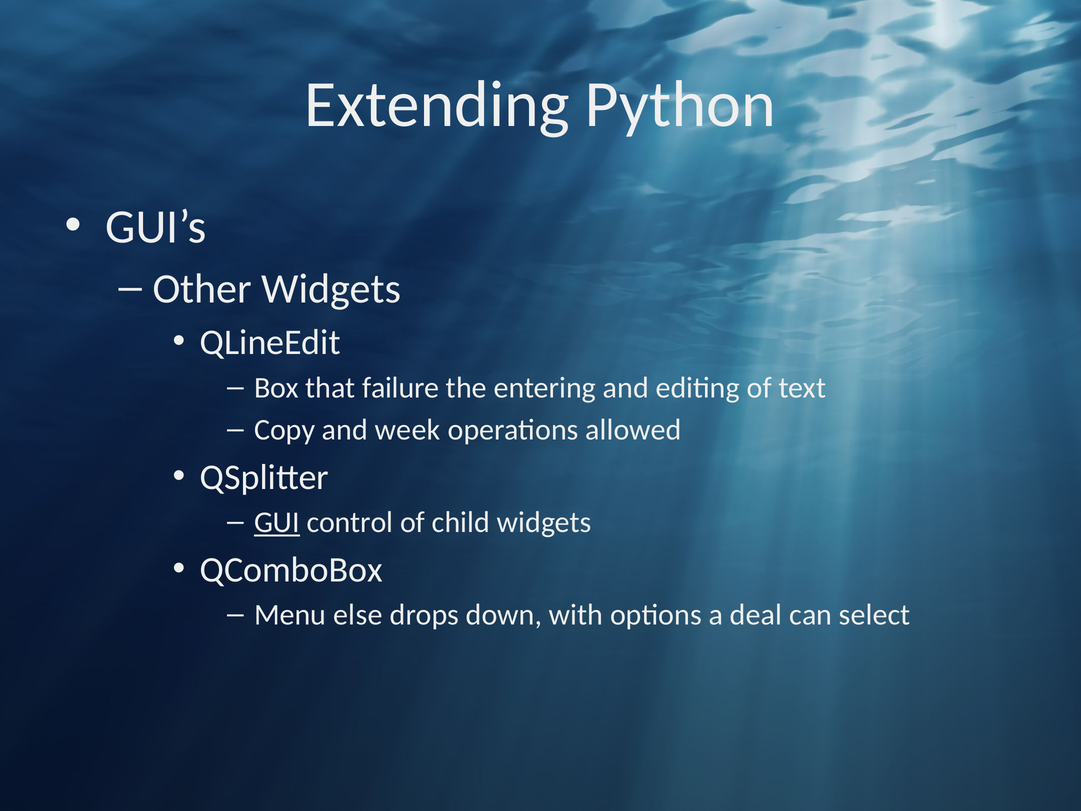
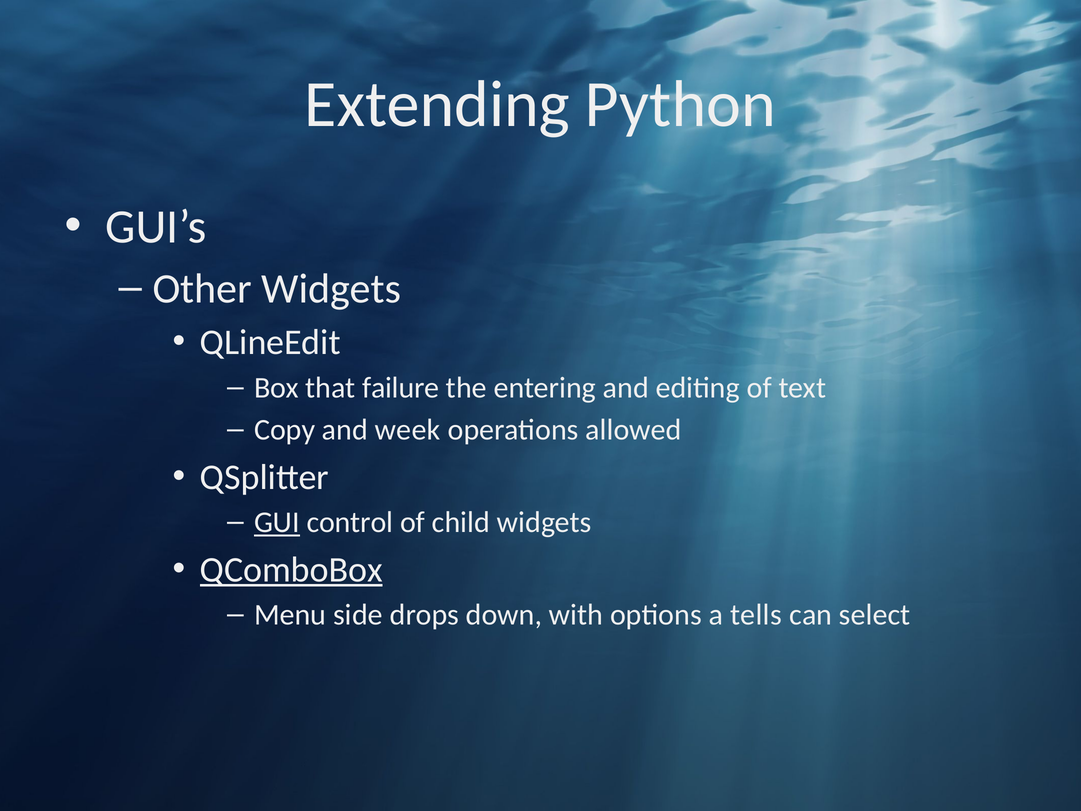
QComboBox underline: none -> present
else: else -> side
deal: deal -> tells
